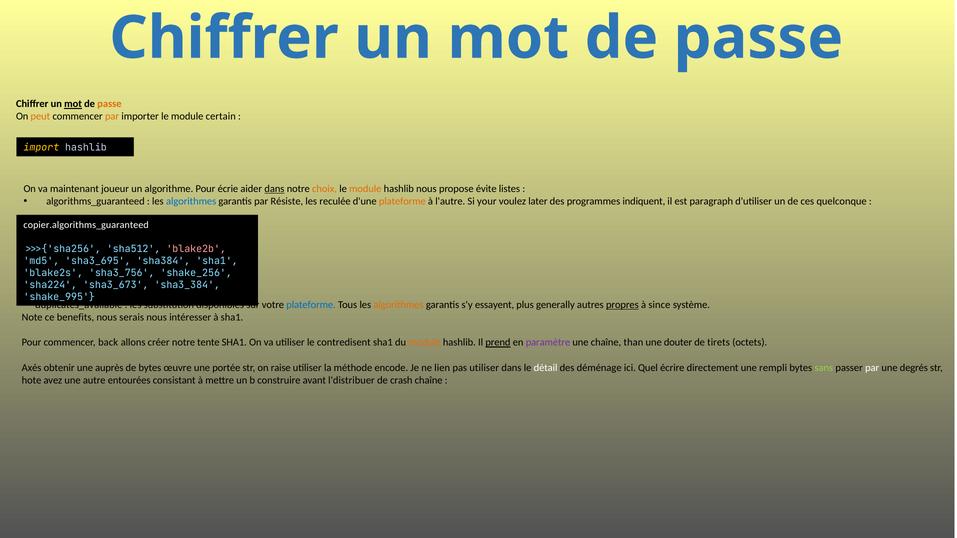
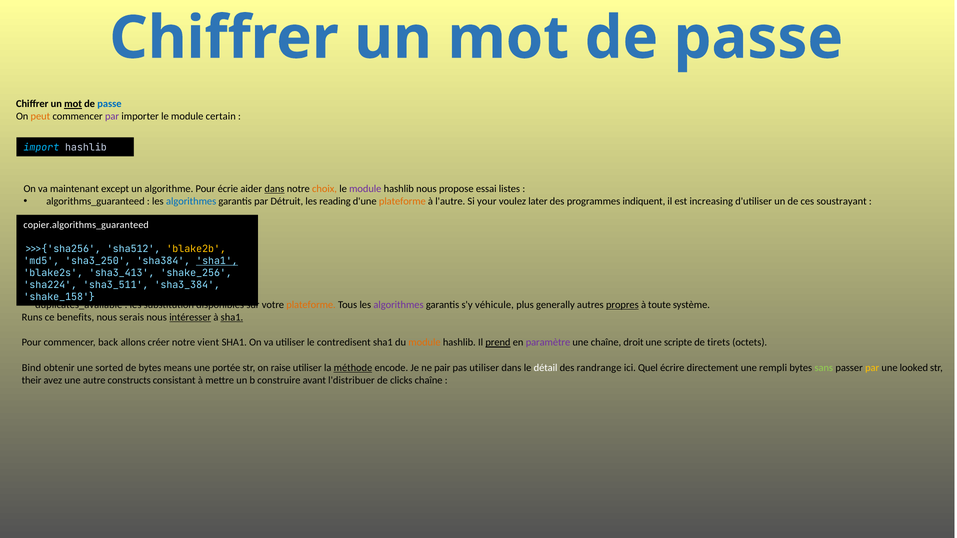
passe at (109, 104) colour: orange -> blue
par at (112, 117) colour: orange -> purple
import colour: yellow -> light blue
joueur: joueur -> except
module at (365, 189) colour: orange -> purple
évite: évite -> essai
Résiste: Résiste -> Détruit
reculée: reculée -> reading
paragraph: paragraph -> increasing
quelconque: quelconque -> soustrayant
blake2b colour: pink -> yellow
sha3_695: sha3_695 -> sha3_250
sha1 at (217, 261) underline: none -> present
sha3_756: sha3_756 -> sha3_413
sha3_673: sha3_673 -> sha3_511
shake_995: shake_995 -> shake_158
plateforme at (311, 305) colour: blue -> orange
algorithmes at (399, 305) colour: orange -> purple
essayent: essayent -> véhicule
since: since -> toute
Note: Note -> Runs
intéresser underline: none -> present
sha1 at (232, 318) underline: none -> present
tente: tente -> vient
than: than -> droit
douter: douter -> scripte
Axés: Axés -> Bind
auprès: auprès -> sorted
œuvre: œuvre -> means
méthode underline: none -> present
lien: lien -> pair
déménage: déménage -> randrange
par at (872, 368) colour: white -> yellow
degrés: degrés -> looked
hote: hote -> their
entourées: entourées -> constructs
crash: crash -> clicks
